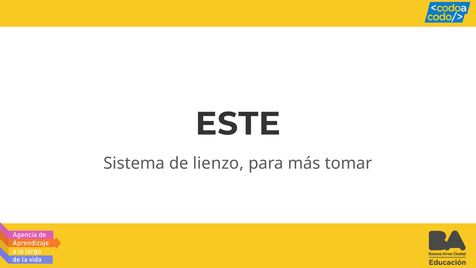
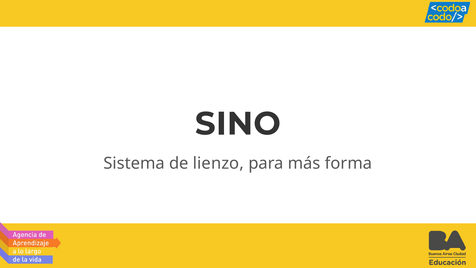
ESTE: ESTE -> SINO
tomar: tomar -> forma
